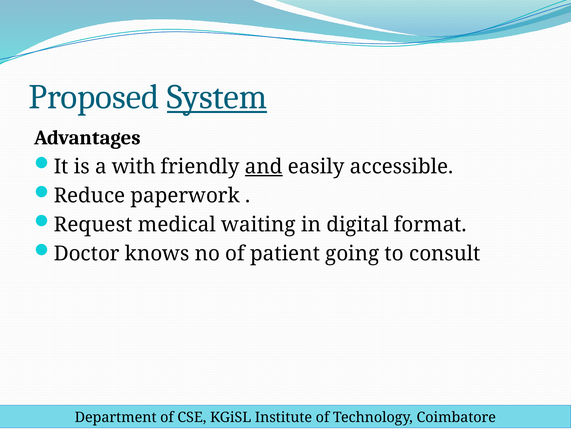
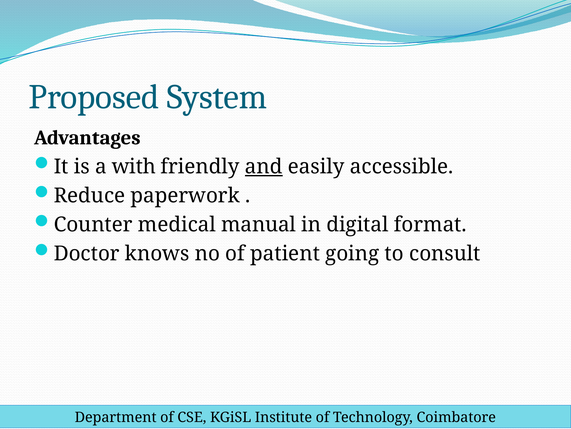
System underline: present -> none
Request: Request -> Counter
waiting: waiting -> manual
